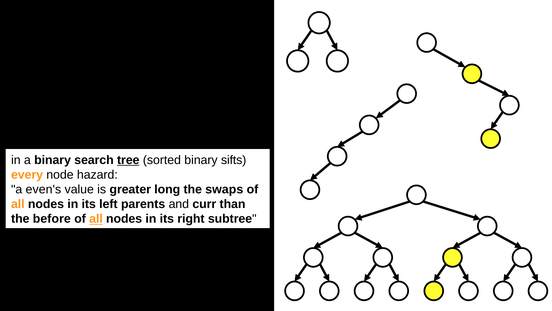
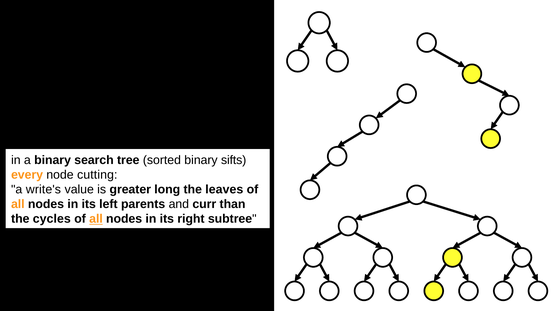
tree underline: present -> none
hazard: hazard -> cutting
even's: even's -> write's
swaps: swaps -> leaves
before: before -> cycles
